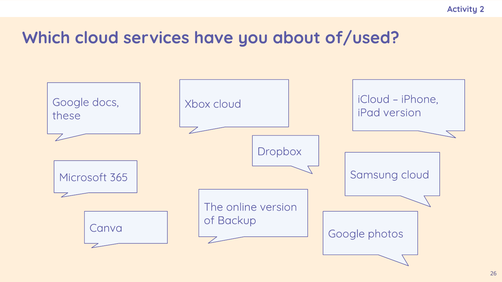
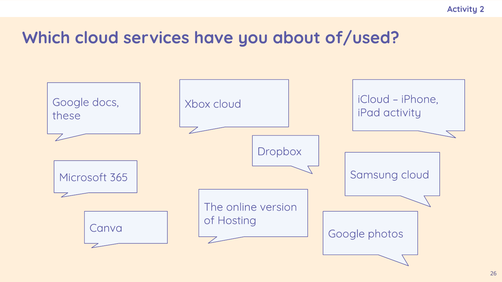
iPad version: version -> activity
Backup: Backup -> Hosting
